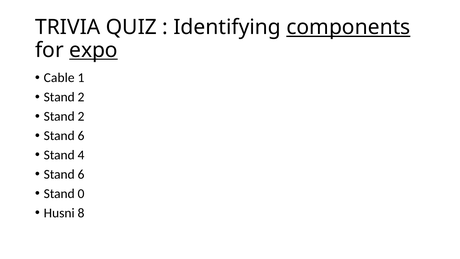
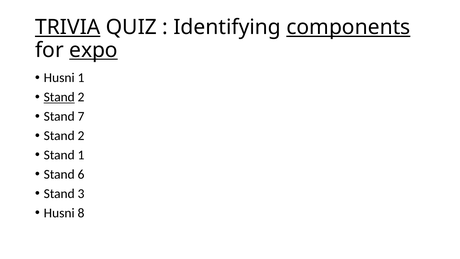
TRIVIA underline: none -> present
Cable at (59, 78): Cable -> Husni
Stand at (59, 97) underline: none -> present
2 at (81, 116): 2 -> 7
6 at (81, 136): 6 -> 2
Stand 4: 4 -> 1
0: 0 -> 3
